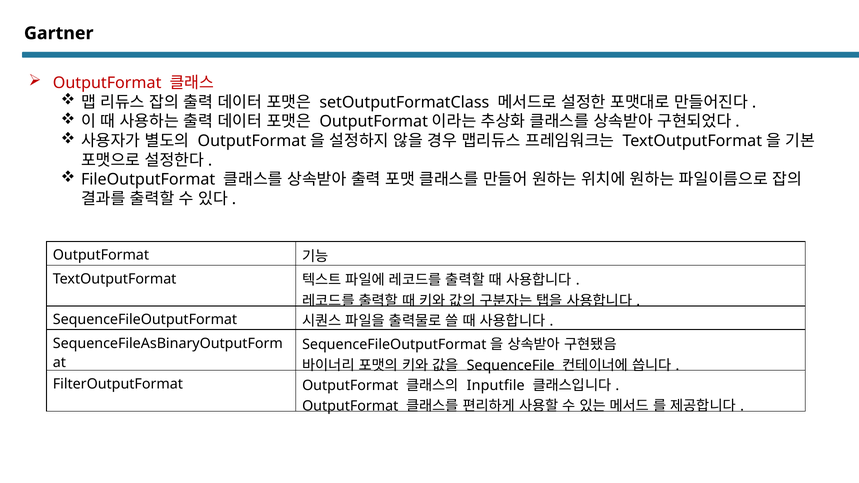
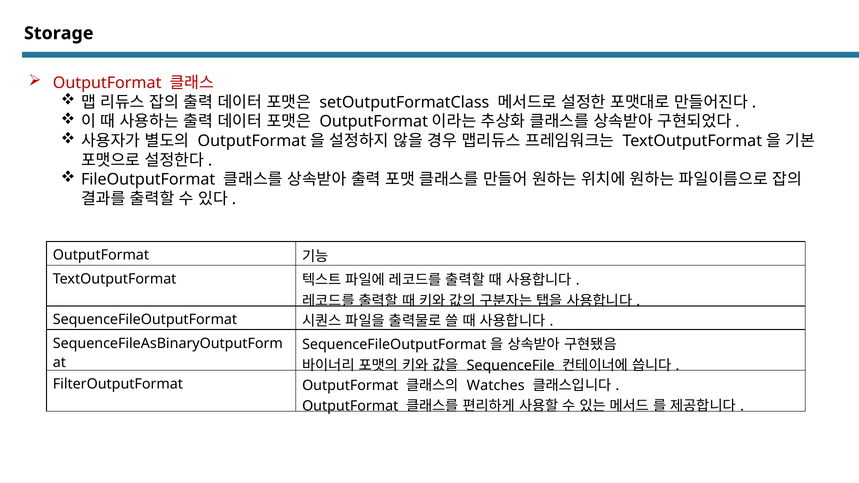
Gartner: Gartner -> Storage
Inputfile: Inputfile -> Watches
